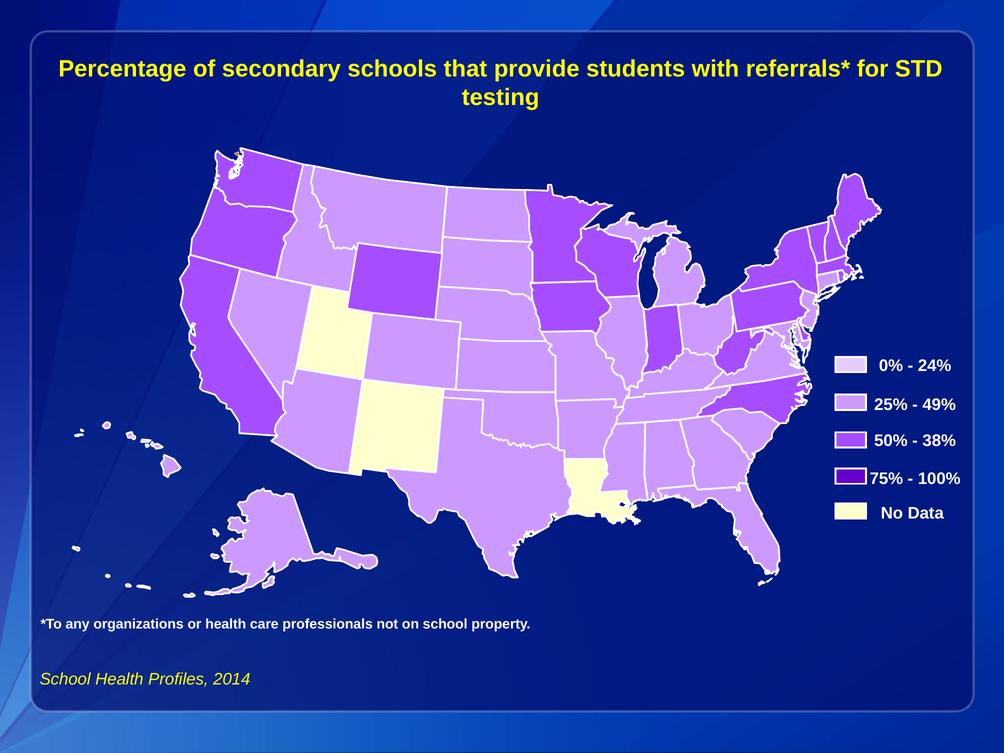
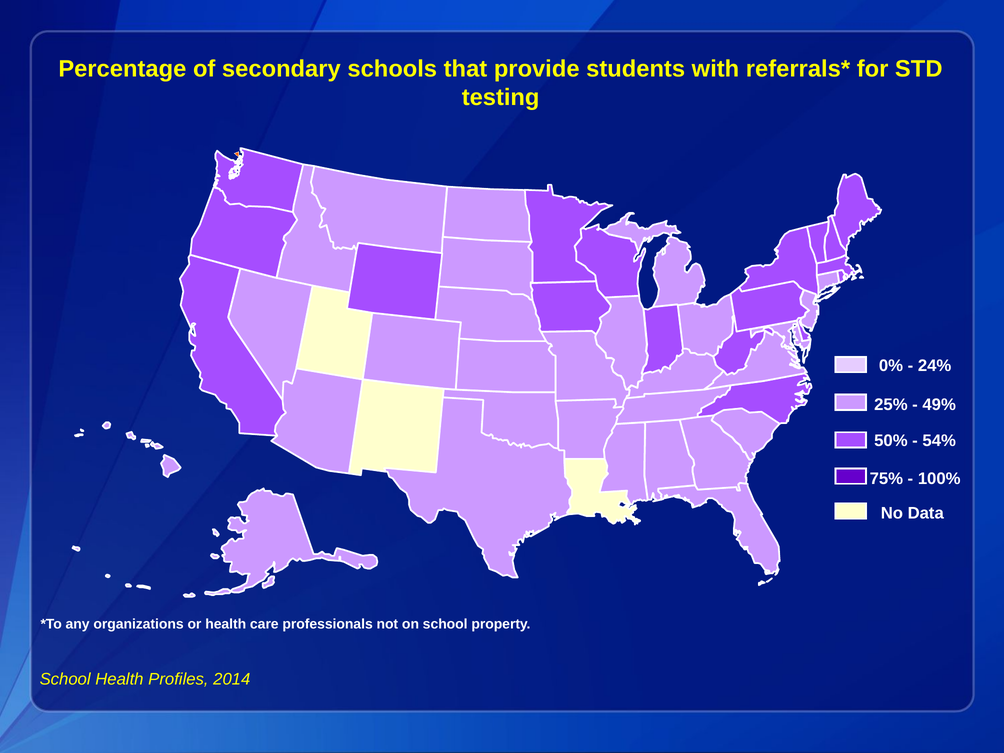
38%: 38% -> 54%
